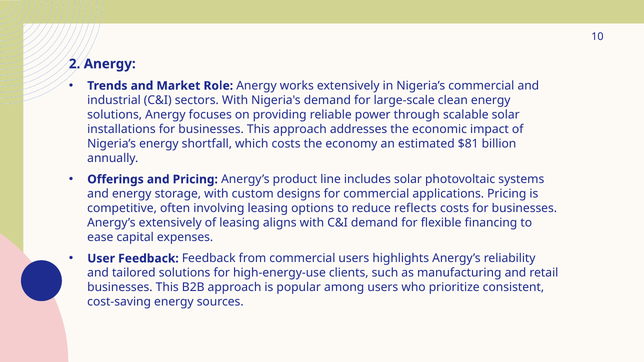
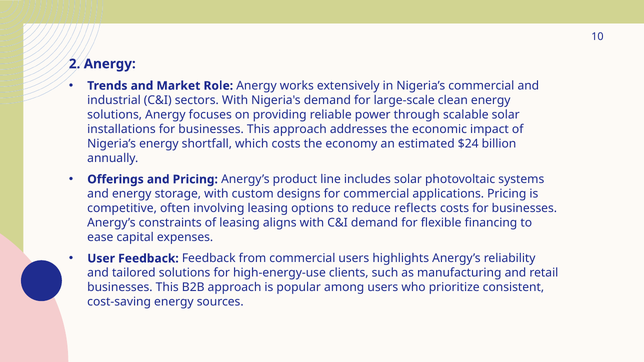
$81: $81 -> $24
Anergy’s extensively: extensively -> constraints
